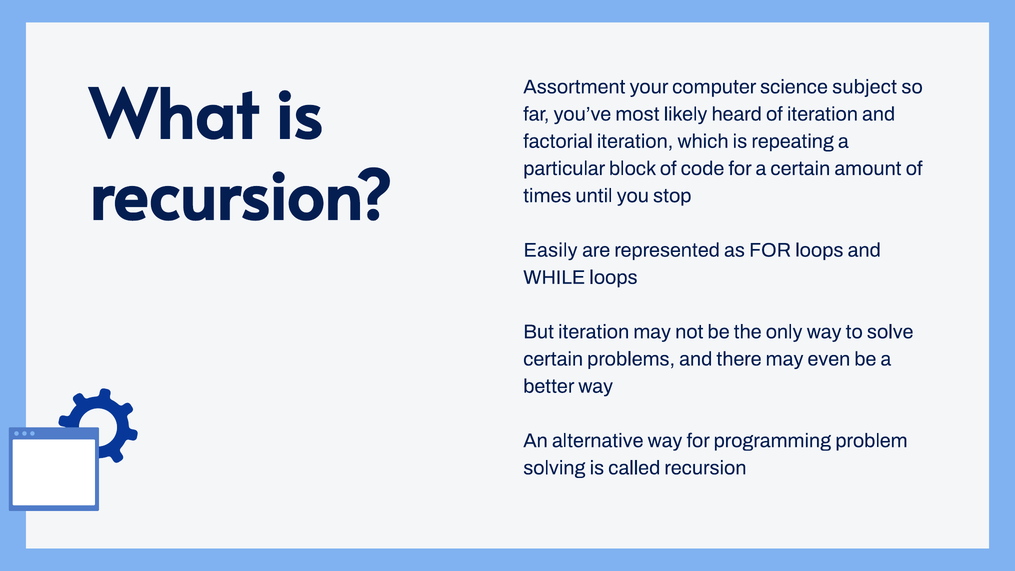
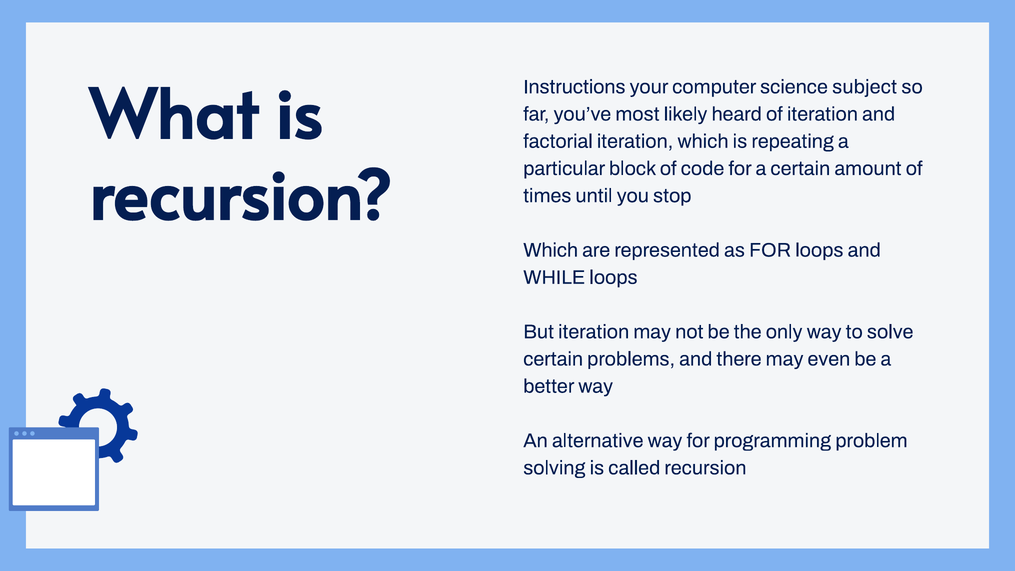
Assortment: Assortment -> Instructions
Easily at (551, 250): Easily -> Which
